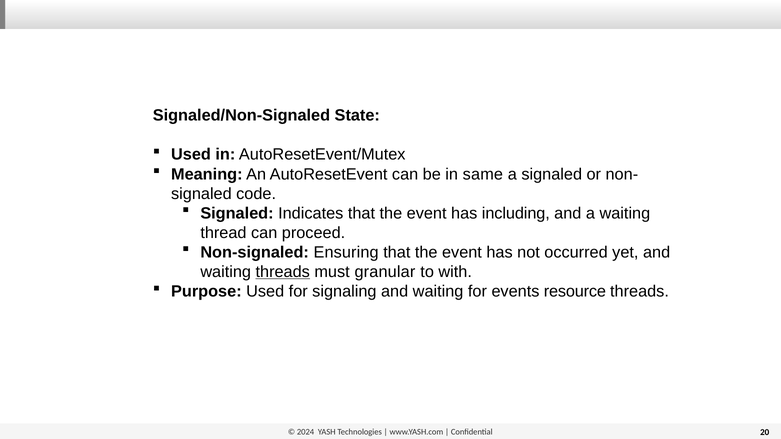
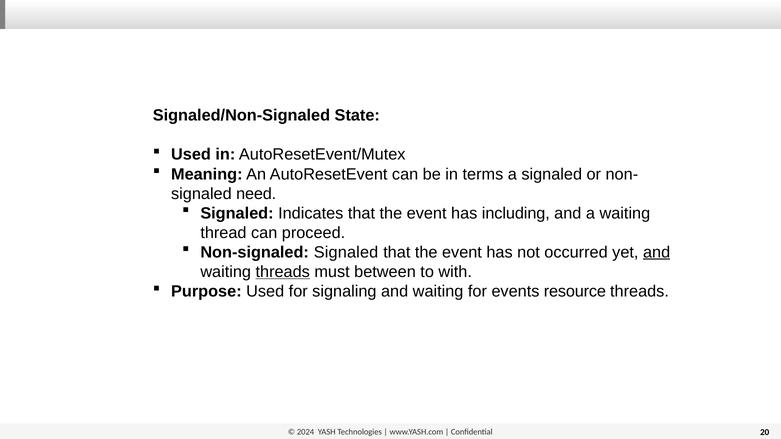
same: same -> terms
code: code -> need
Non-signaled Ensuring: Ensuring -> Signaled
and at (657, 252) underline: none -> present
granular: granular -> between
